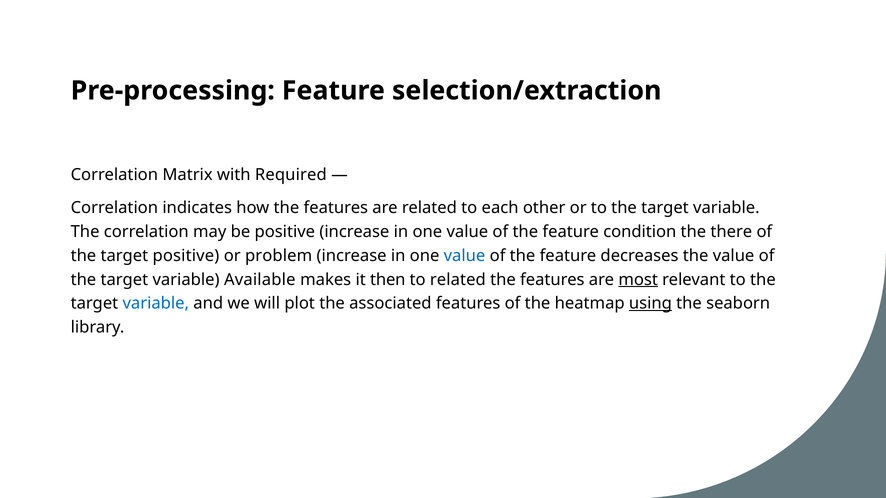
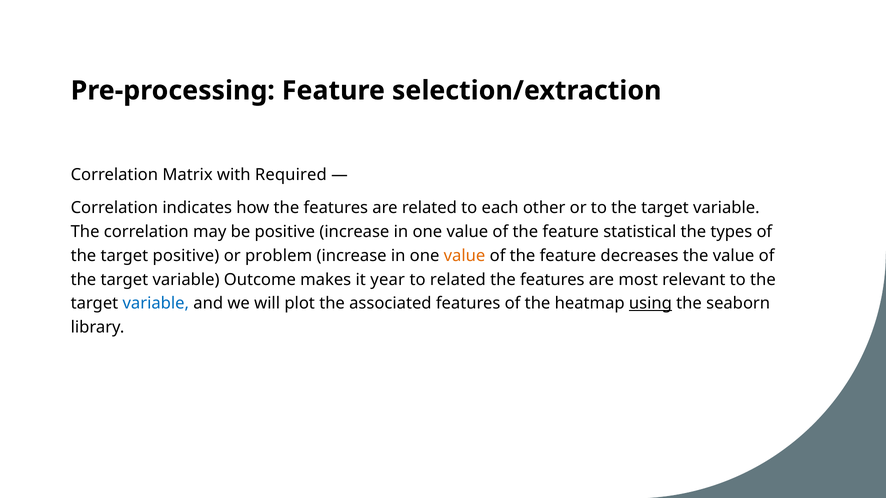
condition: condition -> statistical
there: there -> types
value at (464, 256) colour: blue -> orange
Available: Available -> Outcome
then: then -> year
most underline: present -> none
